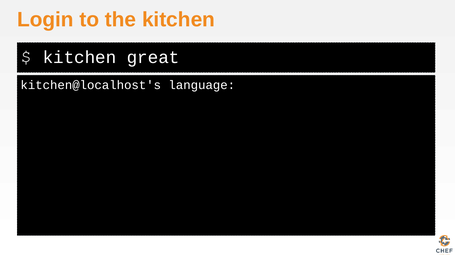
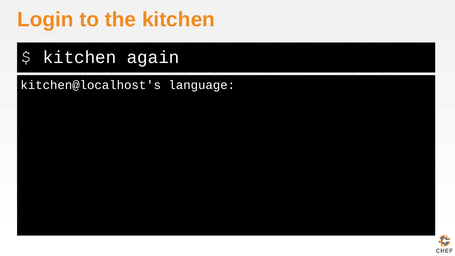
great: great -> again
